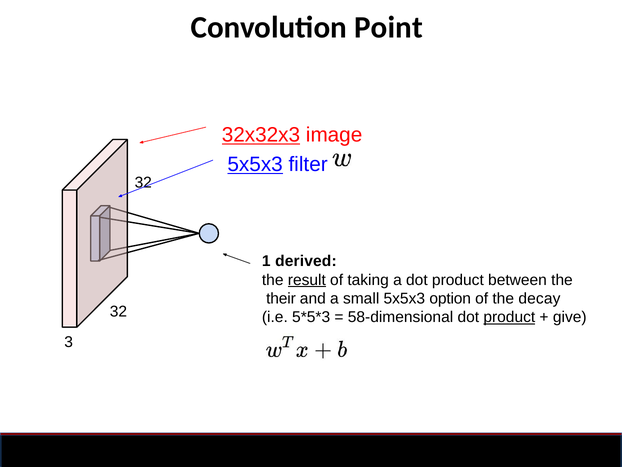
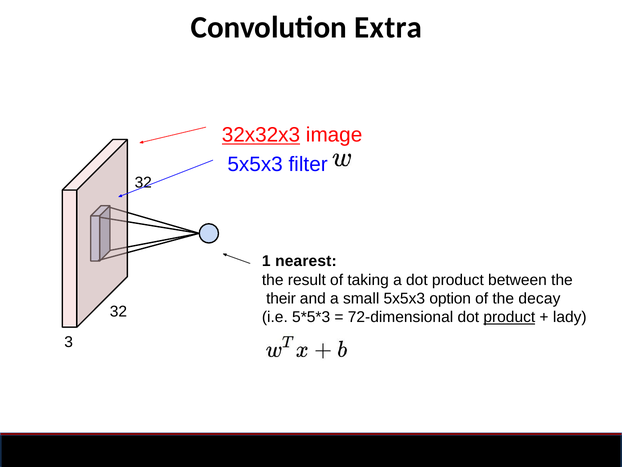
Point: Point -> Extra
5x5x3 at (255, 164) underline: present -> none
derived: derived -> nearest
result underline: present -> none
58-dimensional: 58-dimensional -> 72-dimensional
give: give -> lady
